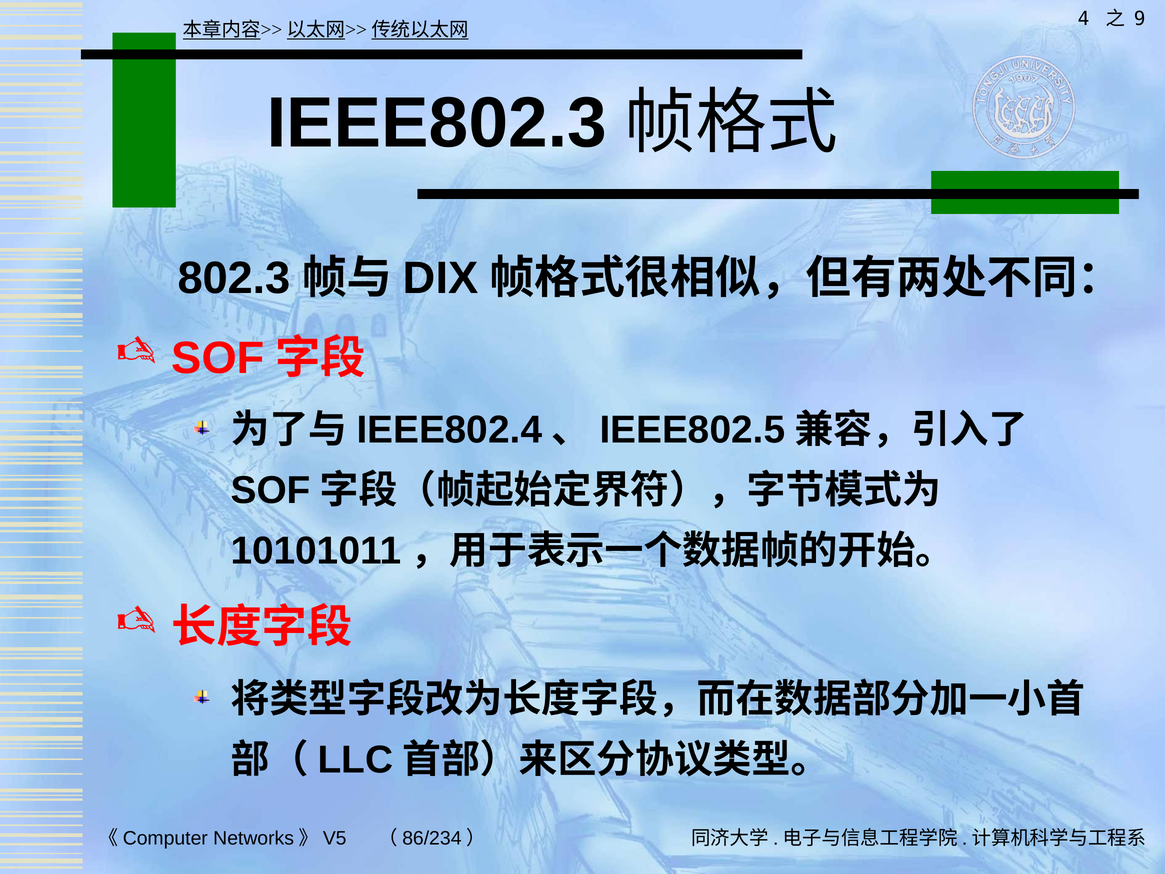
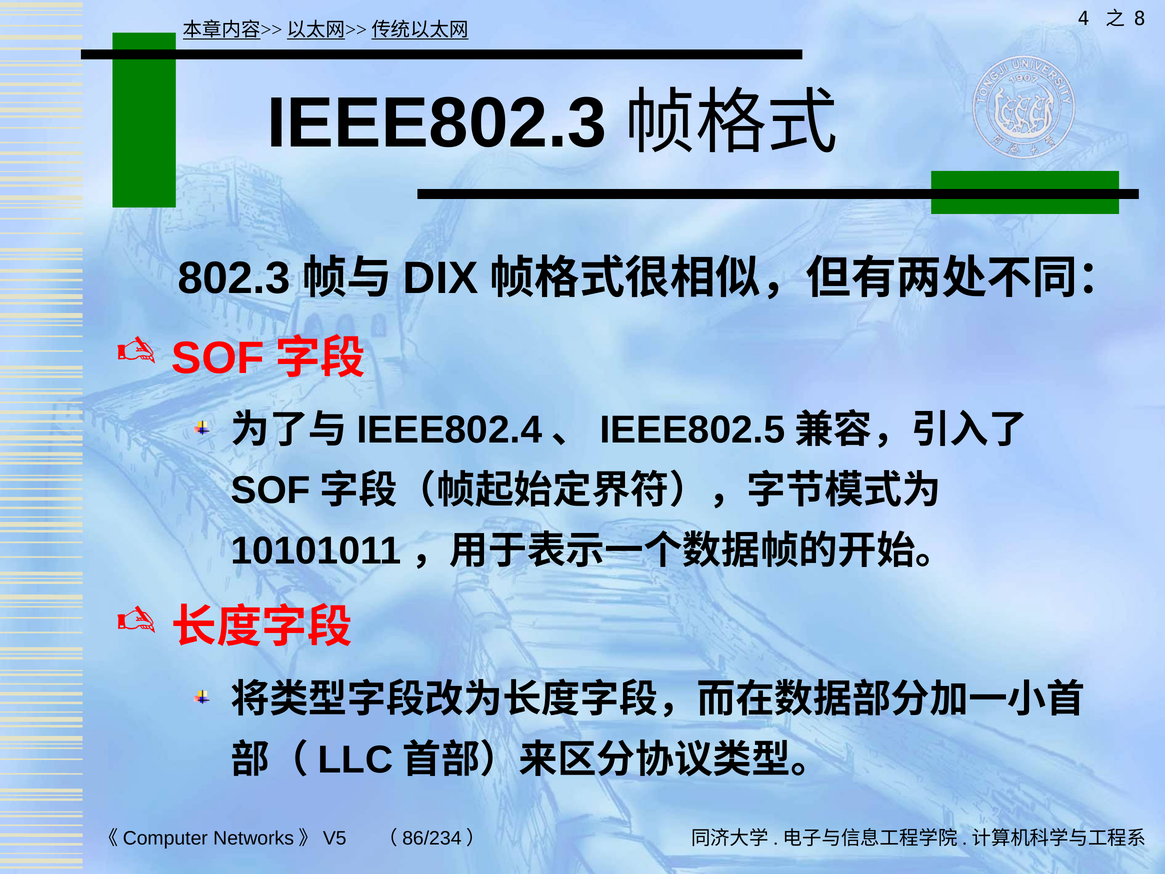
9: 9 -> 8
